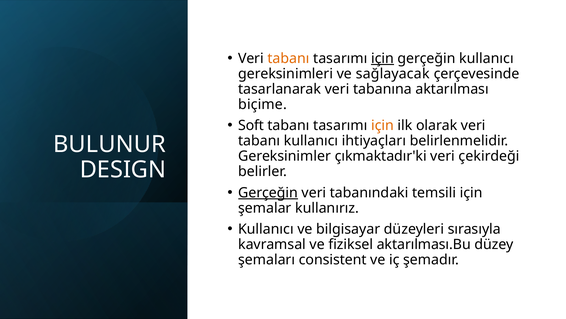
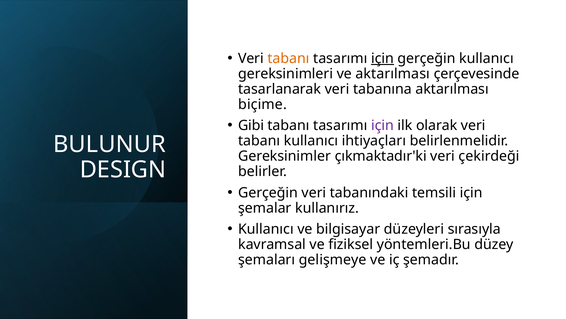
ve sağlayacak: sağlayacak -> aktarılması
Soft: Soft -> Gibi
için at (382, 125) colour: orange -> purple
Gerçeğin at (268, 192) underline: present -> none
aktarılması.Bu: aktarılması.Bu -> yöntemleri.Bu
consistent: consistent -> gelişmeye
